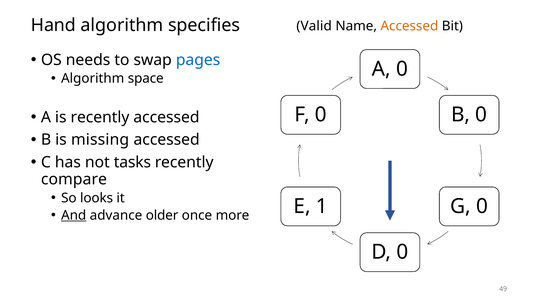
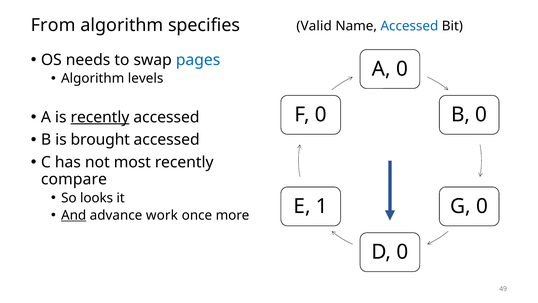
Hand: Hand -> From
Accessed at (409, 26) colour: orange -> blue
space: space -> levels
recently at (100, 117) underline: none -> present
missing: missing -> brought
tasks: tasks -> most
older: older -> work
